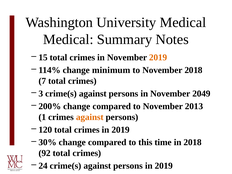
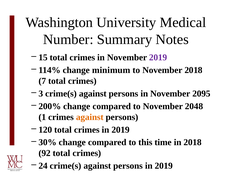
Medical at (68, 39): Medical -> Number
2019 at (158, 57) colour: orange -> purple
2049: 2049 -> 2095
2013: 2013 -> 2048
